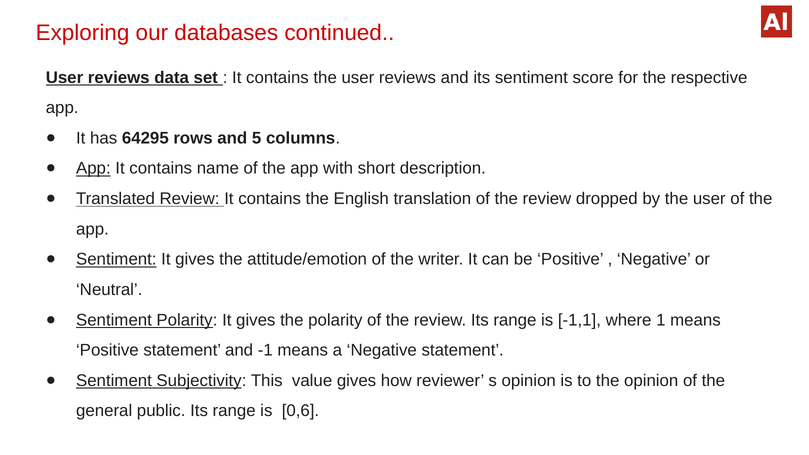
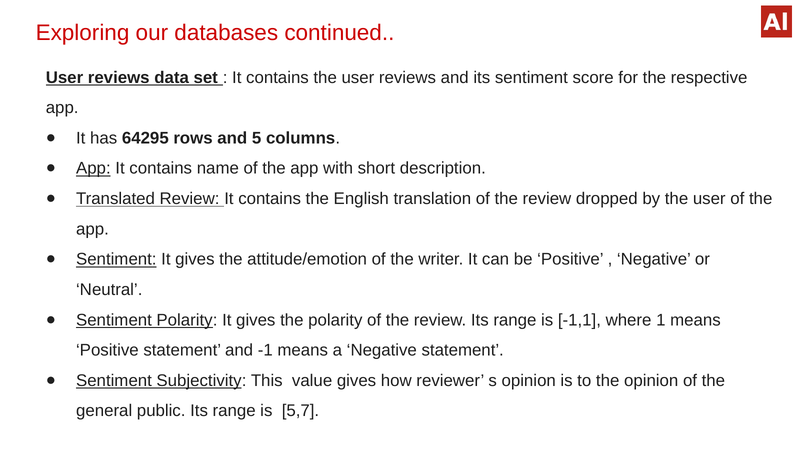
0,6: 0,6 -> 5,7
